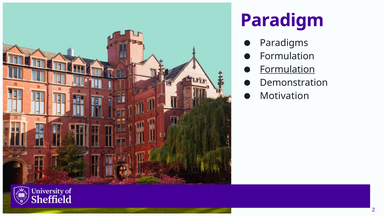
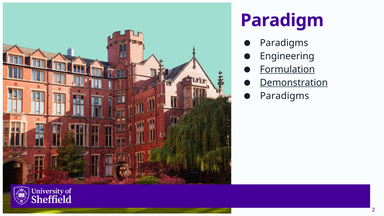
Formulation at (287, 56): Formulation -> Engineering
Demonstration underline: none -> present
Motivation at (285, 96): Motivation -> Paradigms
